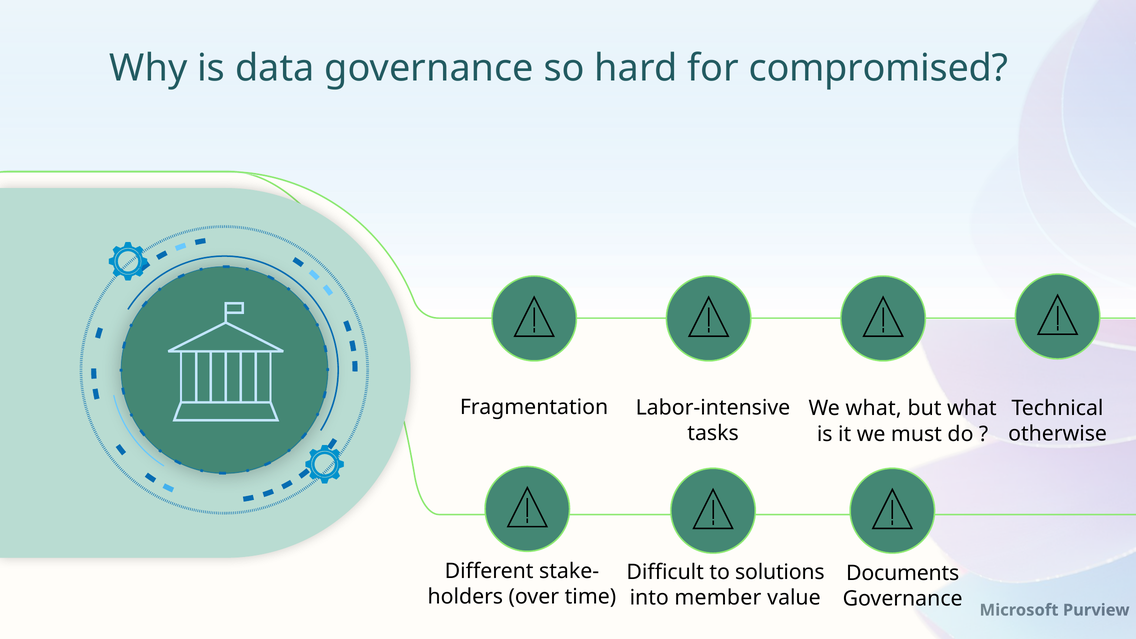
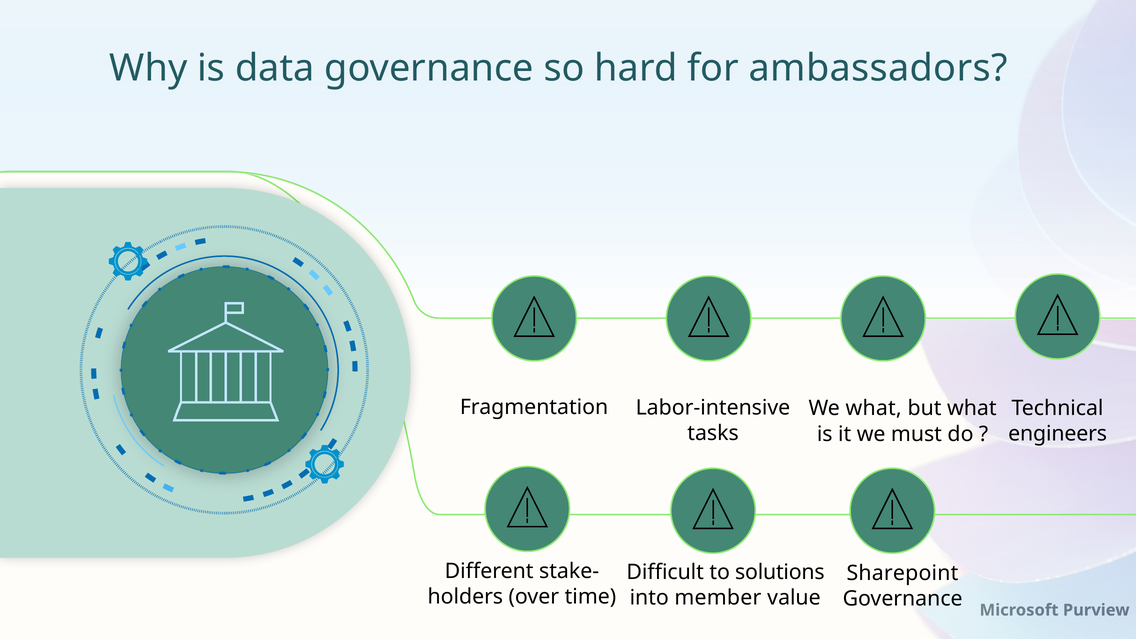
compromised: compromised -> ambassadors
otherwise: otherwise -> engineers
Documents: Documents -> Sharepoint
